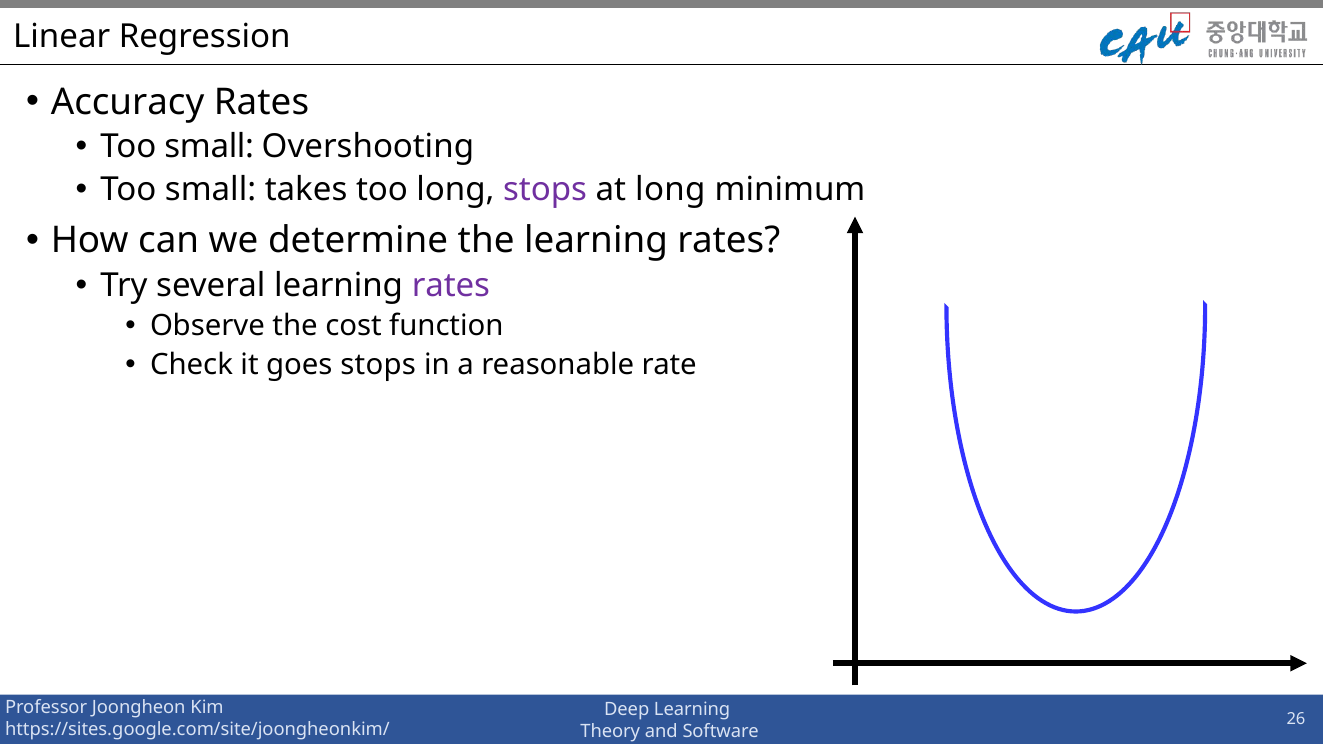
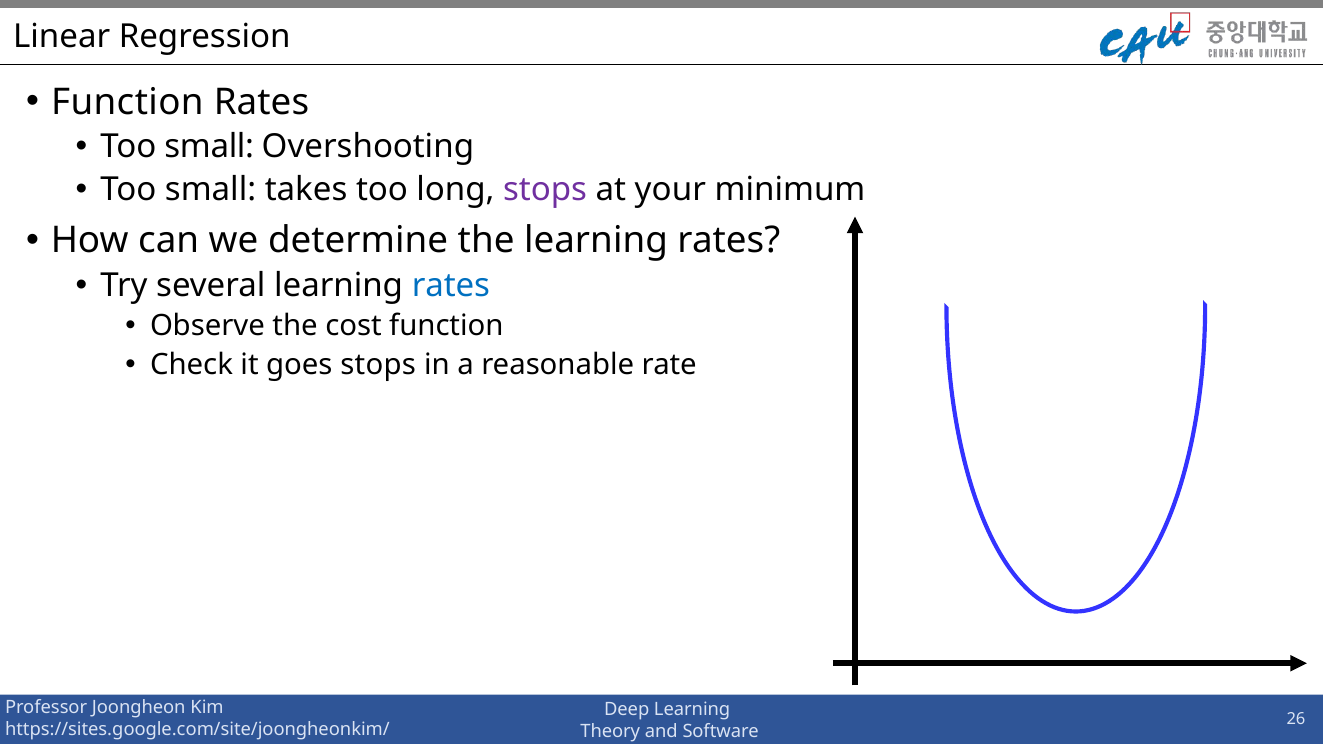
Accuracy at (128, 102): Accuracy -> Function
at long: long -> your
rates at (451, 286) colour: purple -> blue
